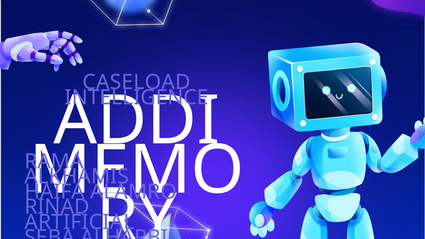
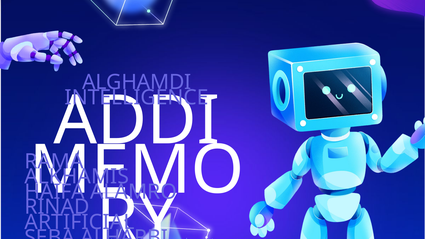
CASELOAD: CASELOAD -> ALGHAMDI
